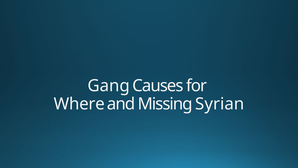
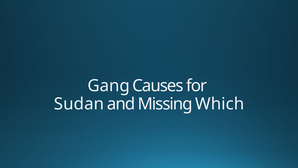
Where: Where -> Sudan
Syrian: Syrian -> Which
